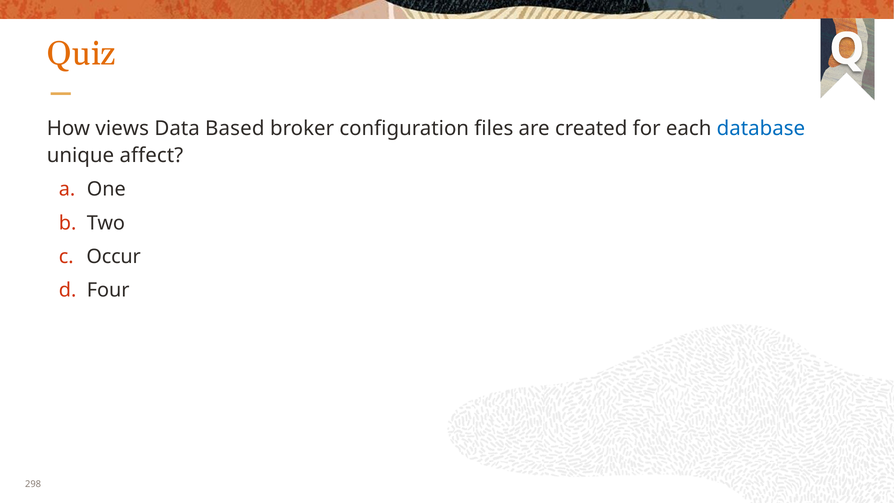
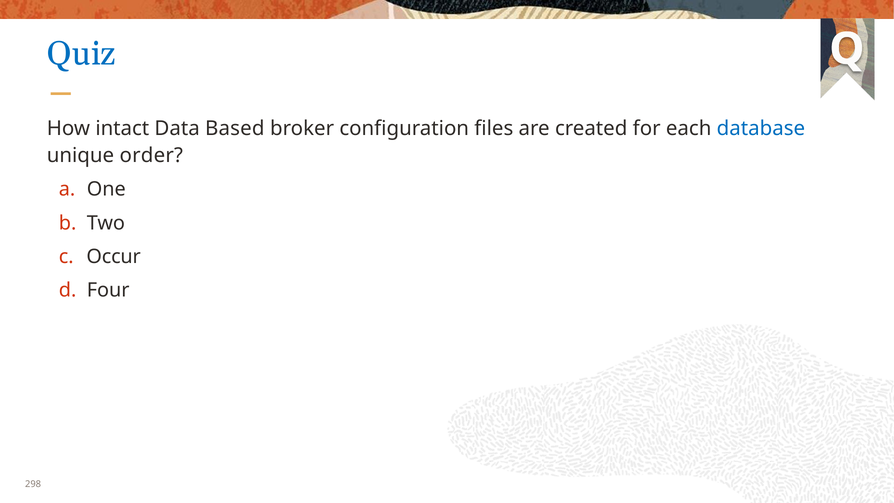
Quiz colour: orange -> blue
views: views -> intact
affect: affect -> order
